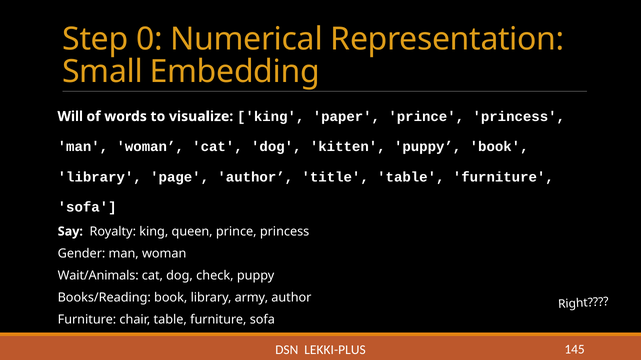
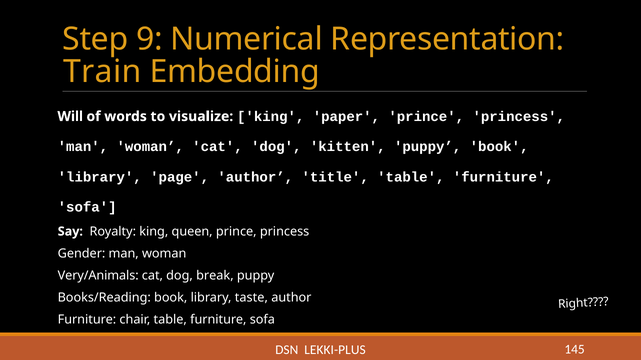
0: 0 -> 9
Small: Small -> Train
Wait/Animals: Wait/Animals -> Very/Animals
check: check -> break
army: army -> taste
